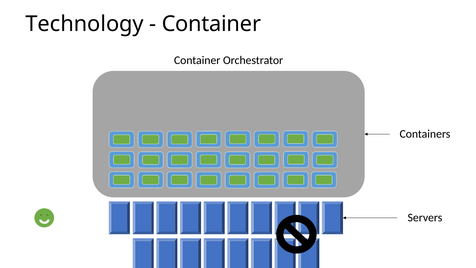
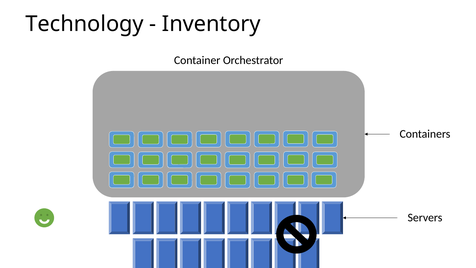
Container at (211, 24): Container -> Inventory
